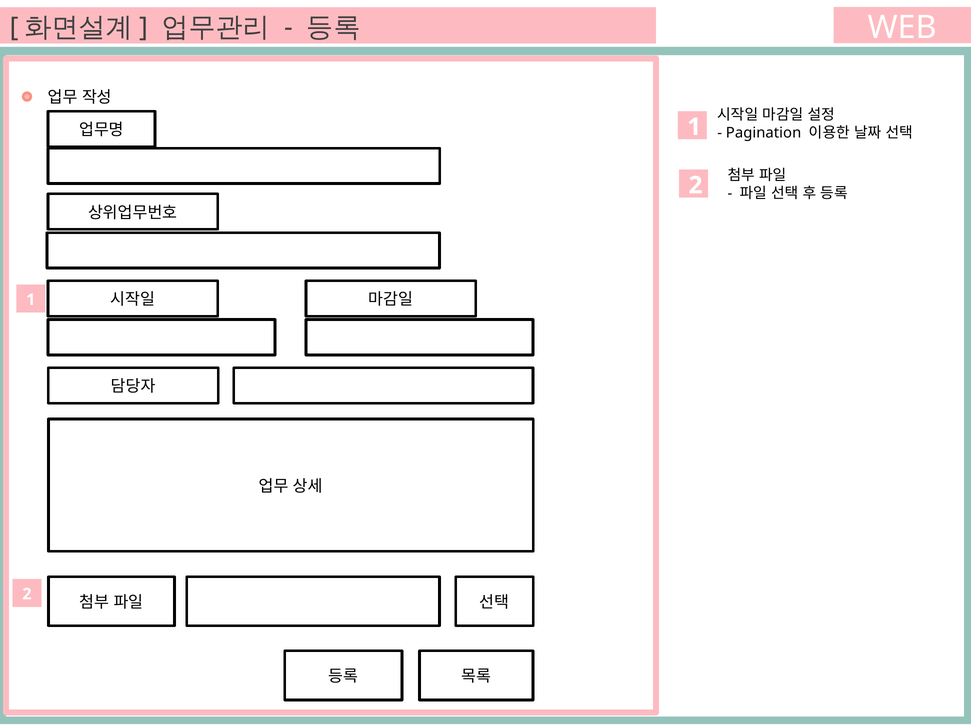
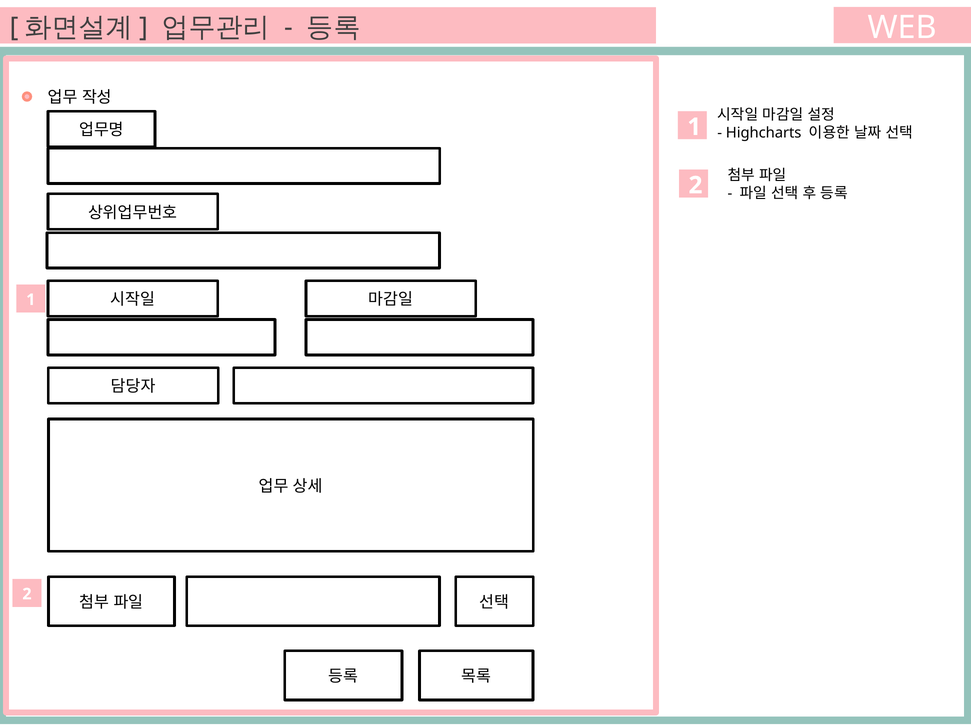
Pagination: Pagination -> Highcharts
